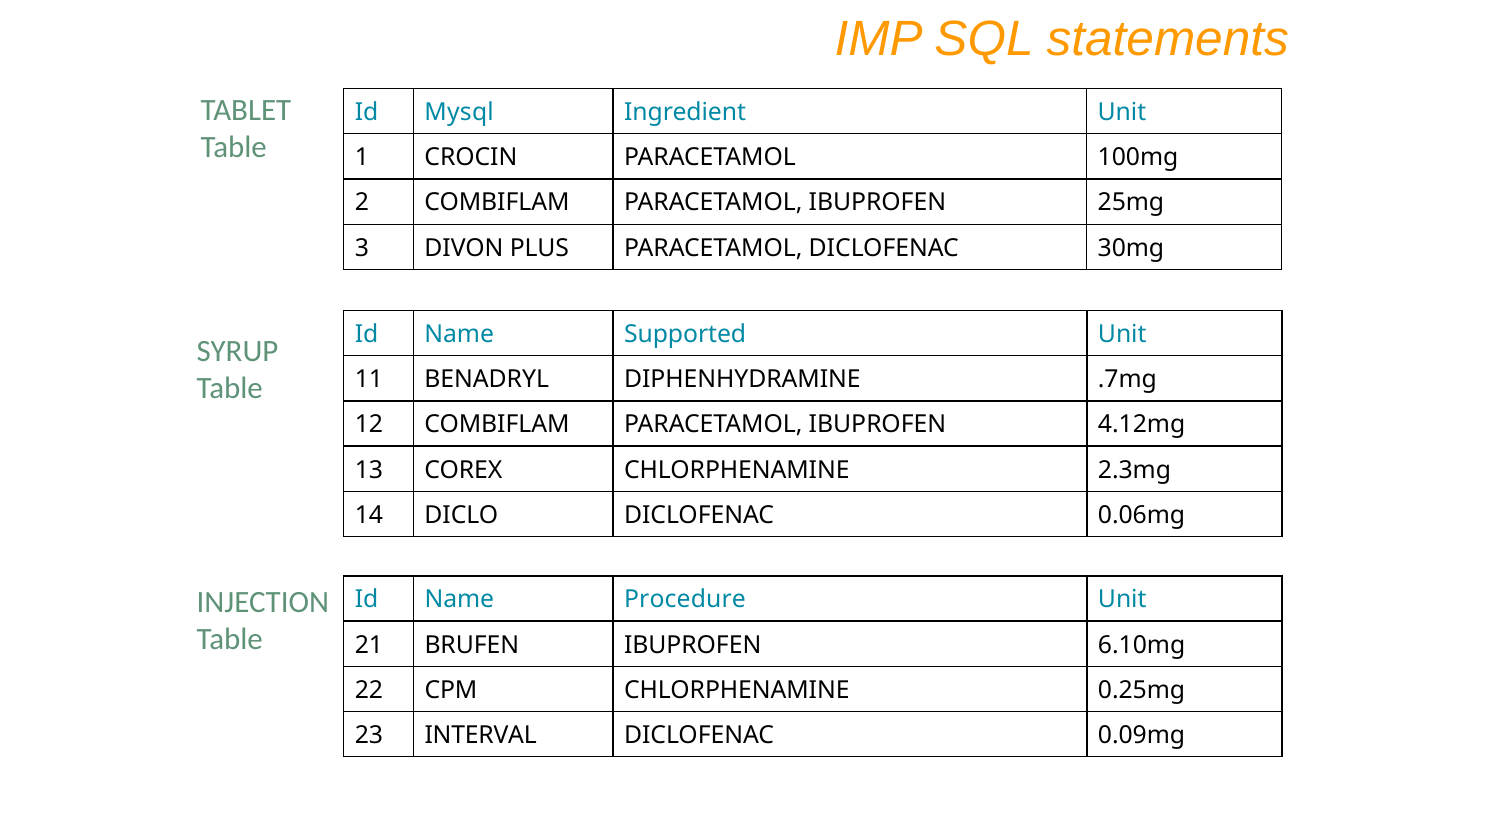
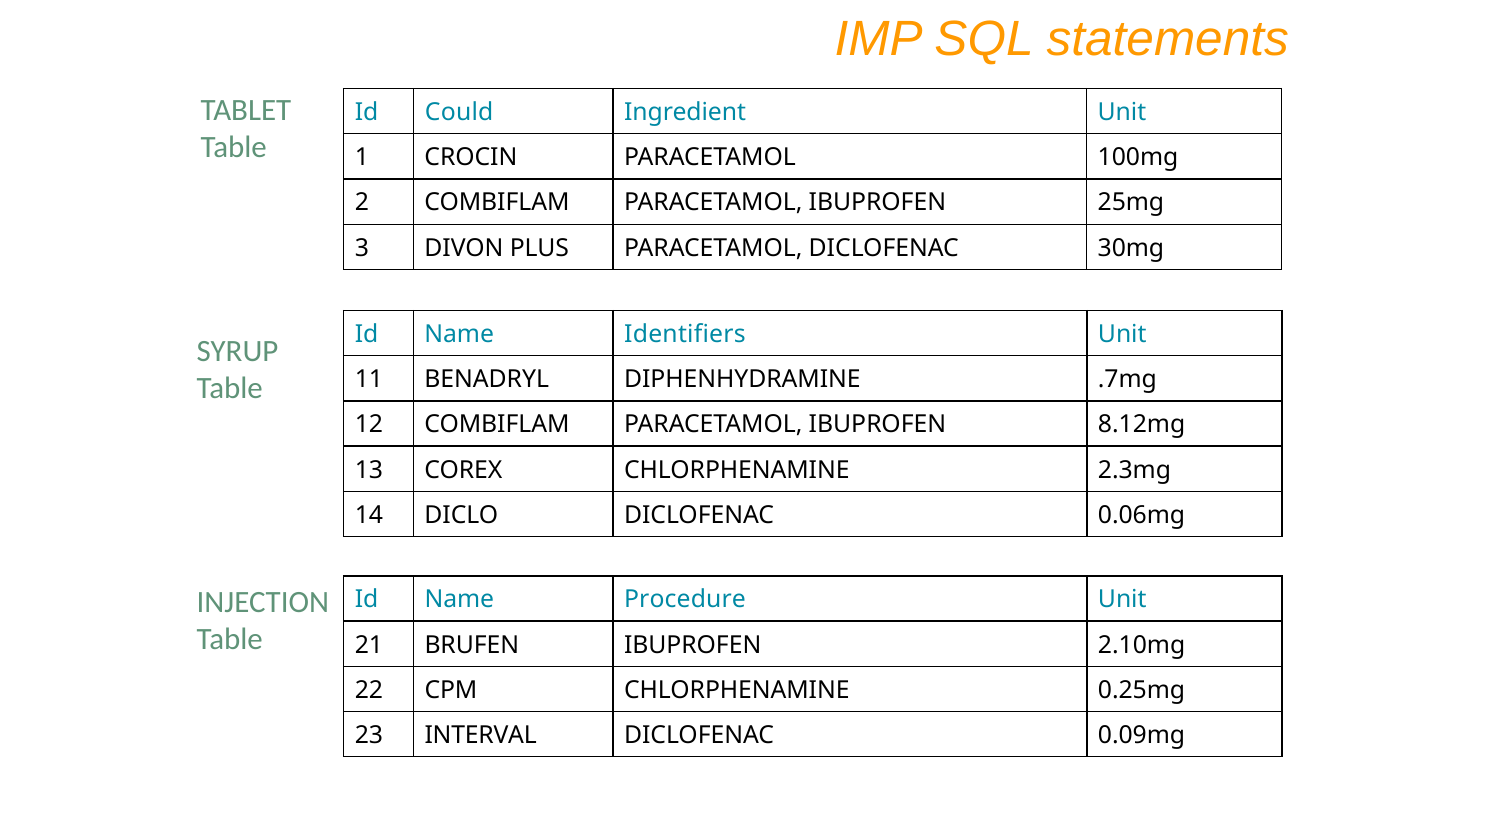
Mysql: Mysql -> Could
Supported: Supported -> Identifiers
4.12mg: 4.12mg -> 8.12mg
6.10mg: 6.10mg -> 2.10mg
